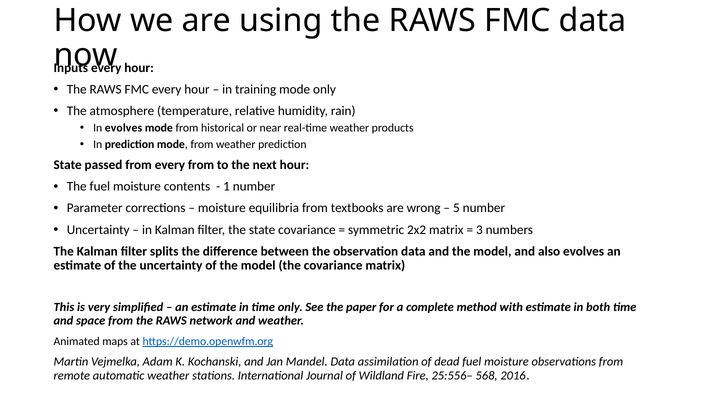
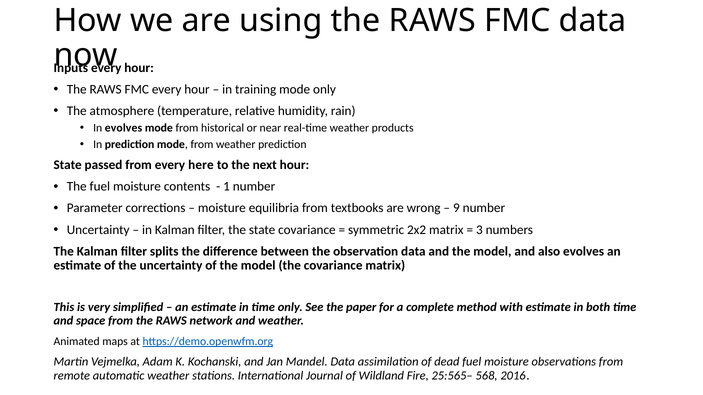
every from: from -> here
5: 5 -> 9
25:556–: 25:556– -> 25:565–
